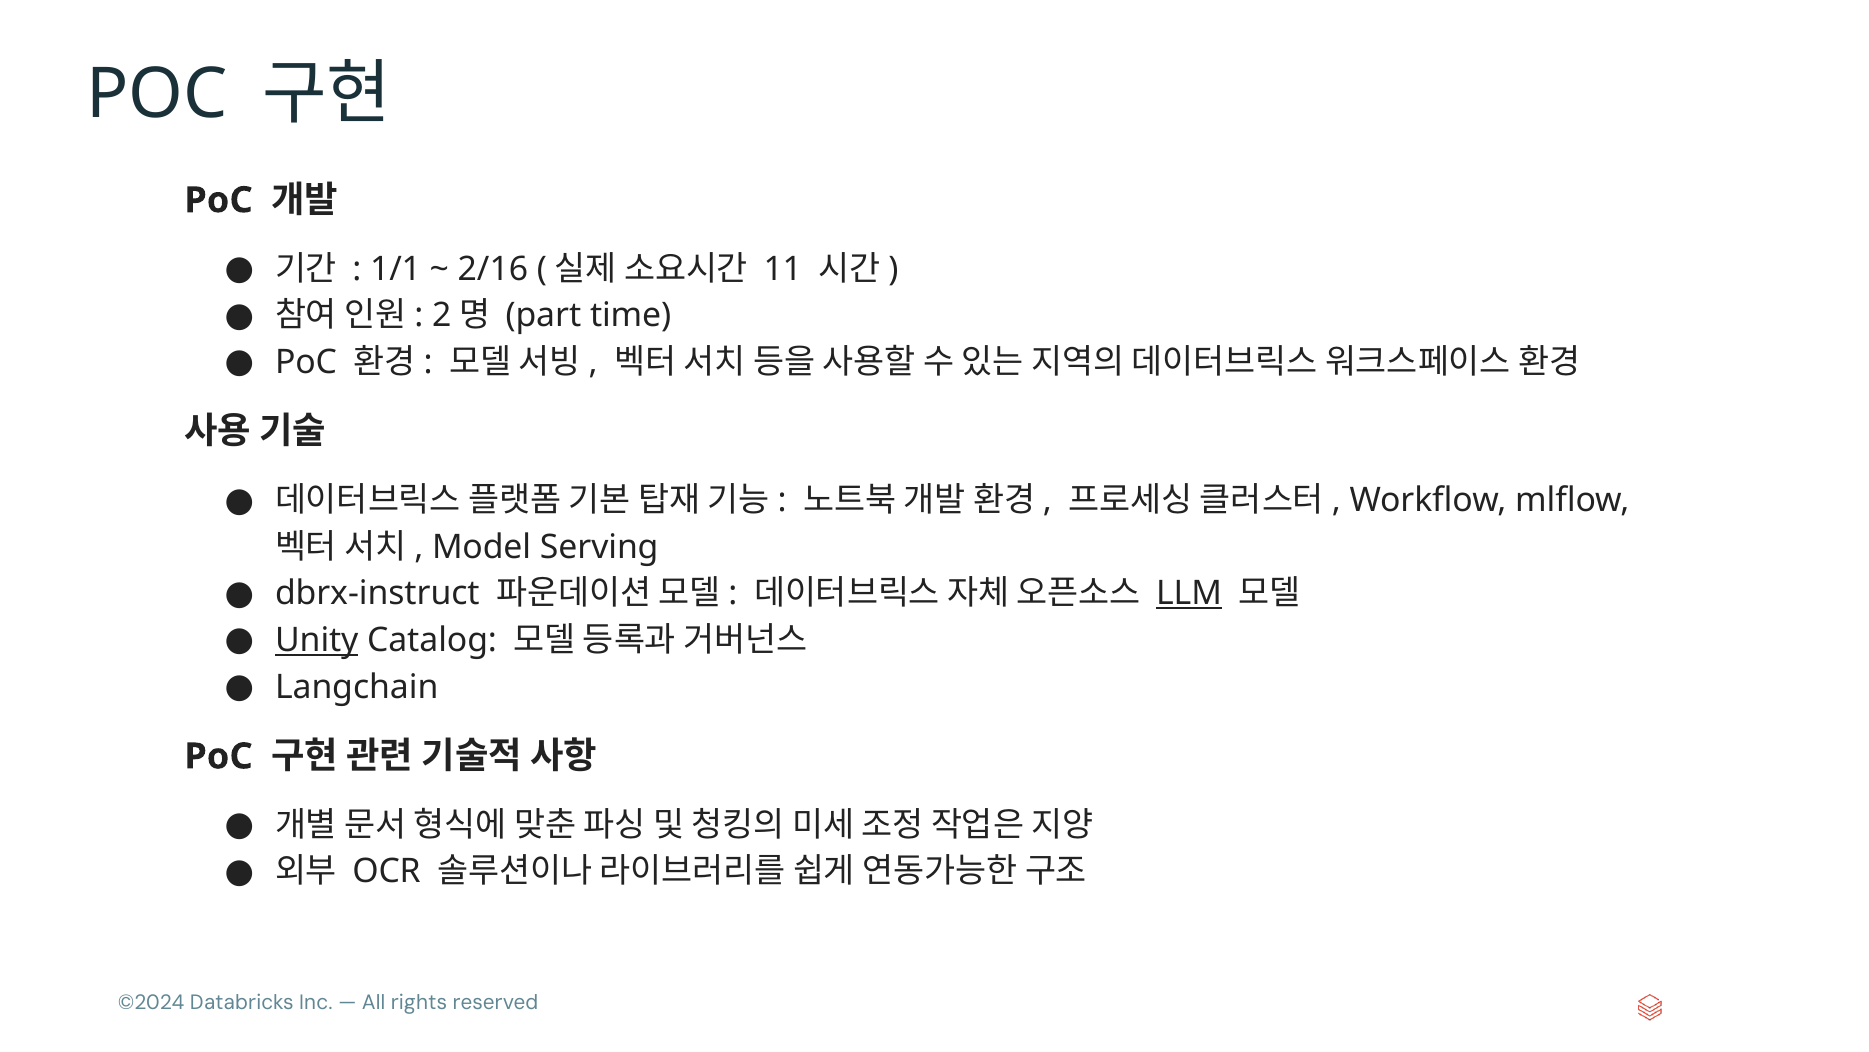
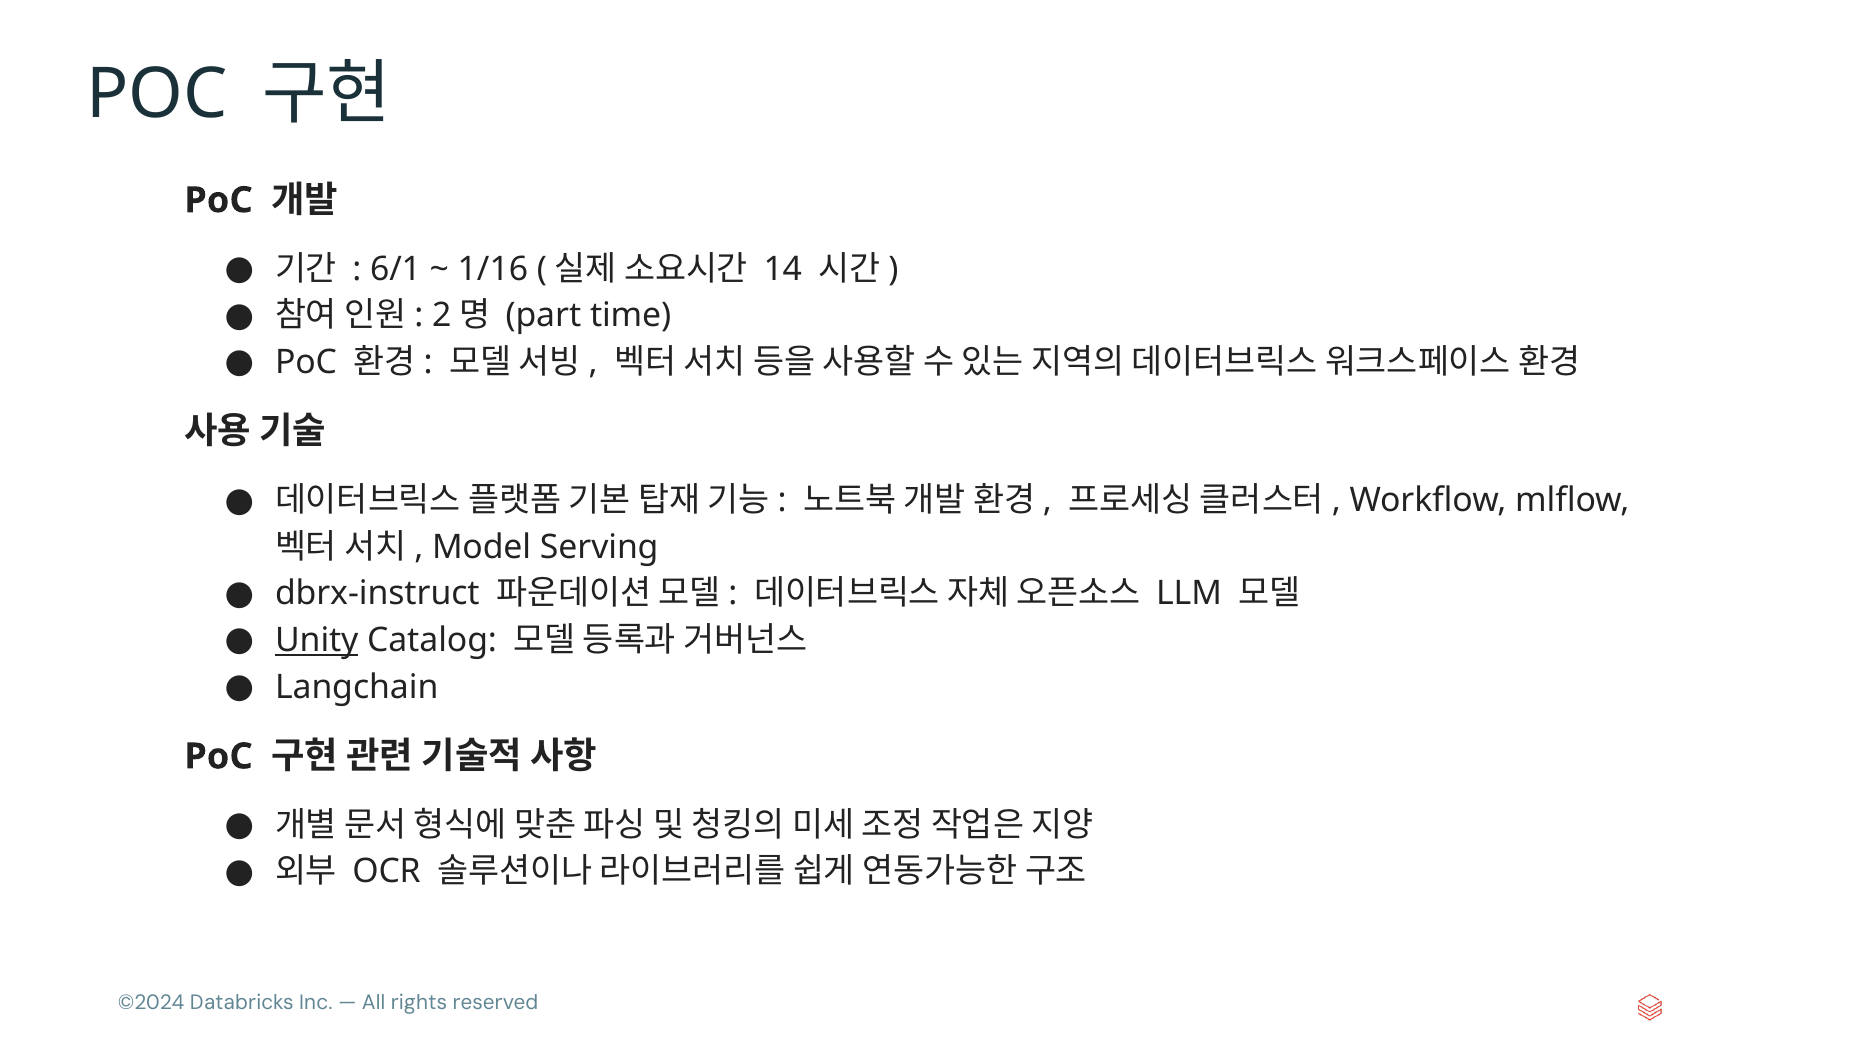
1/1: 1/1 -> 6/1
2/16: 2/16 -> 1/16
11: 11 -> 14
LLM underline: present -> none
